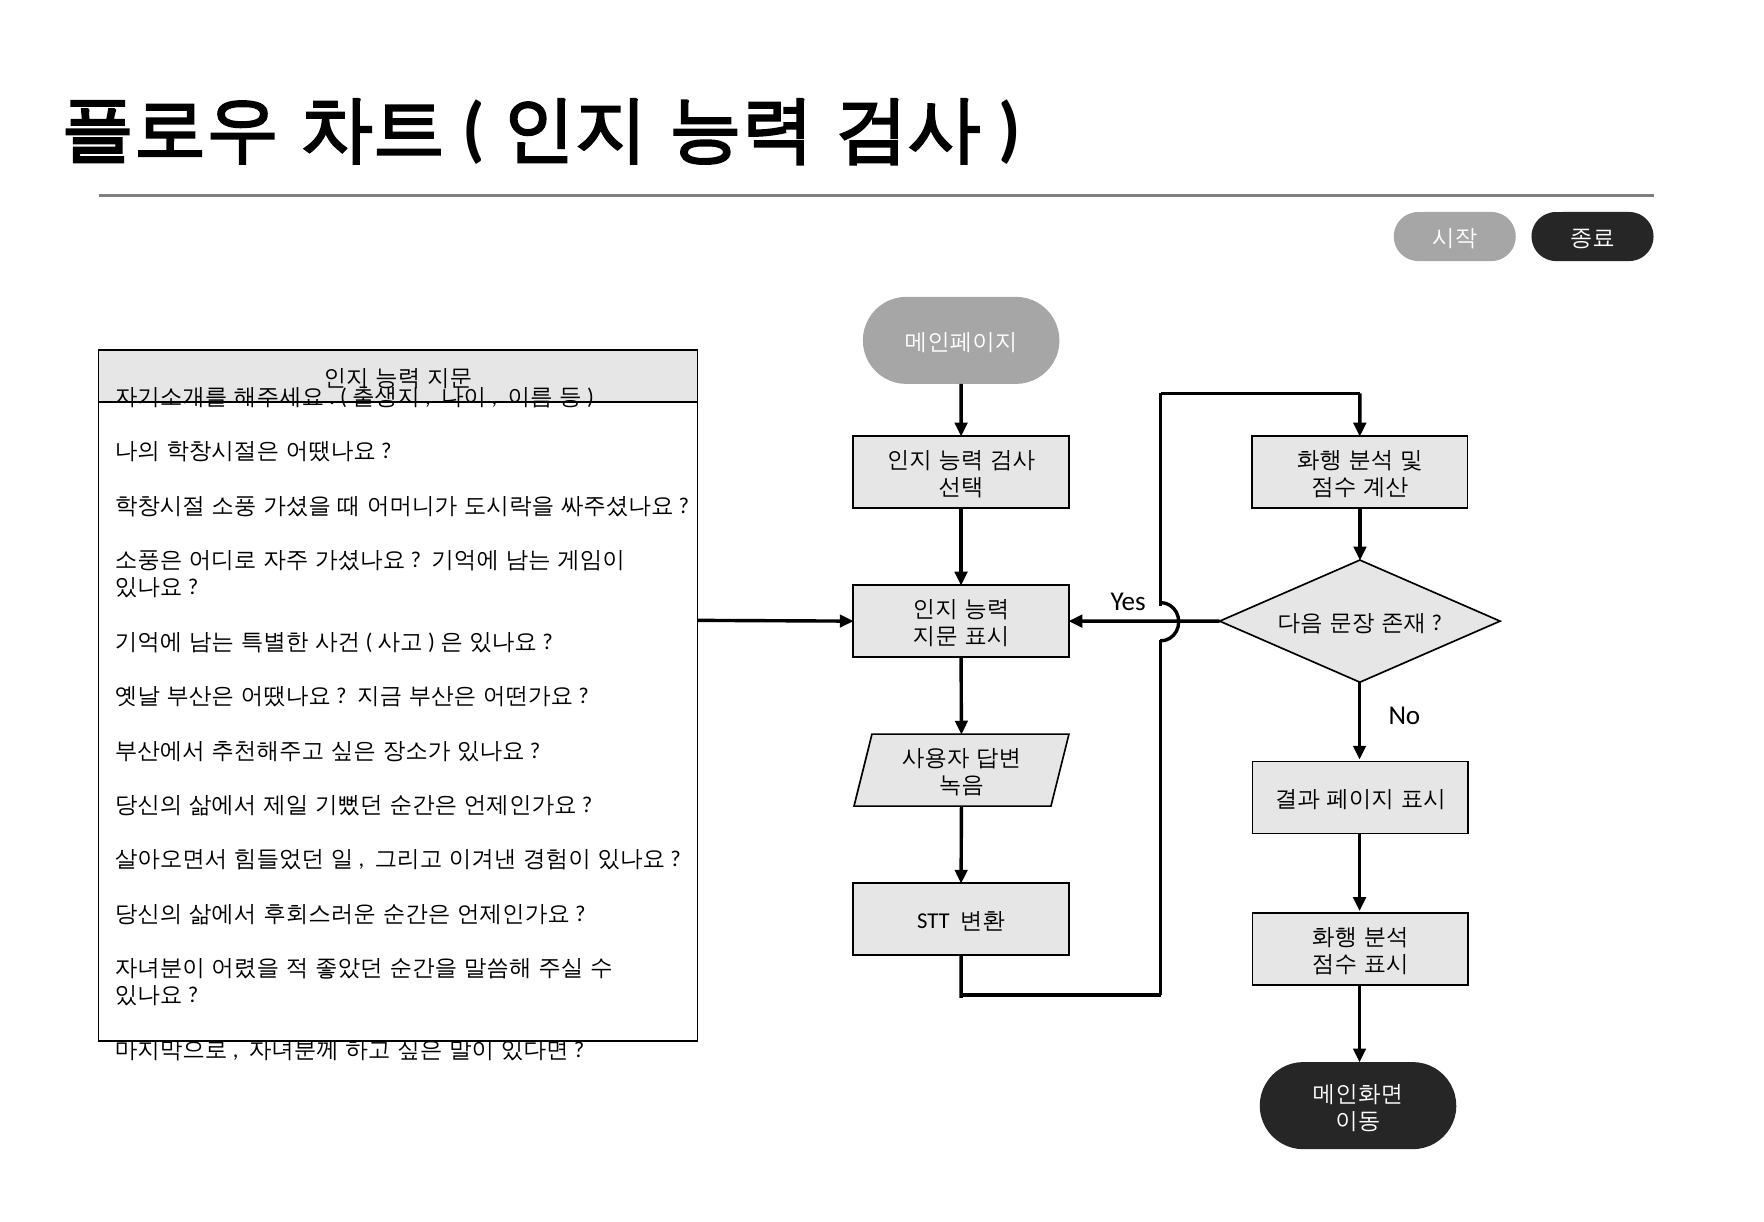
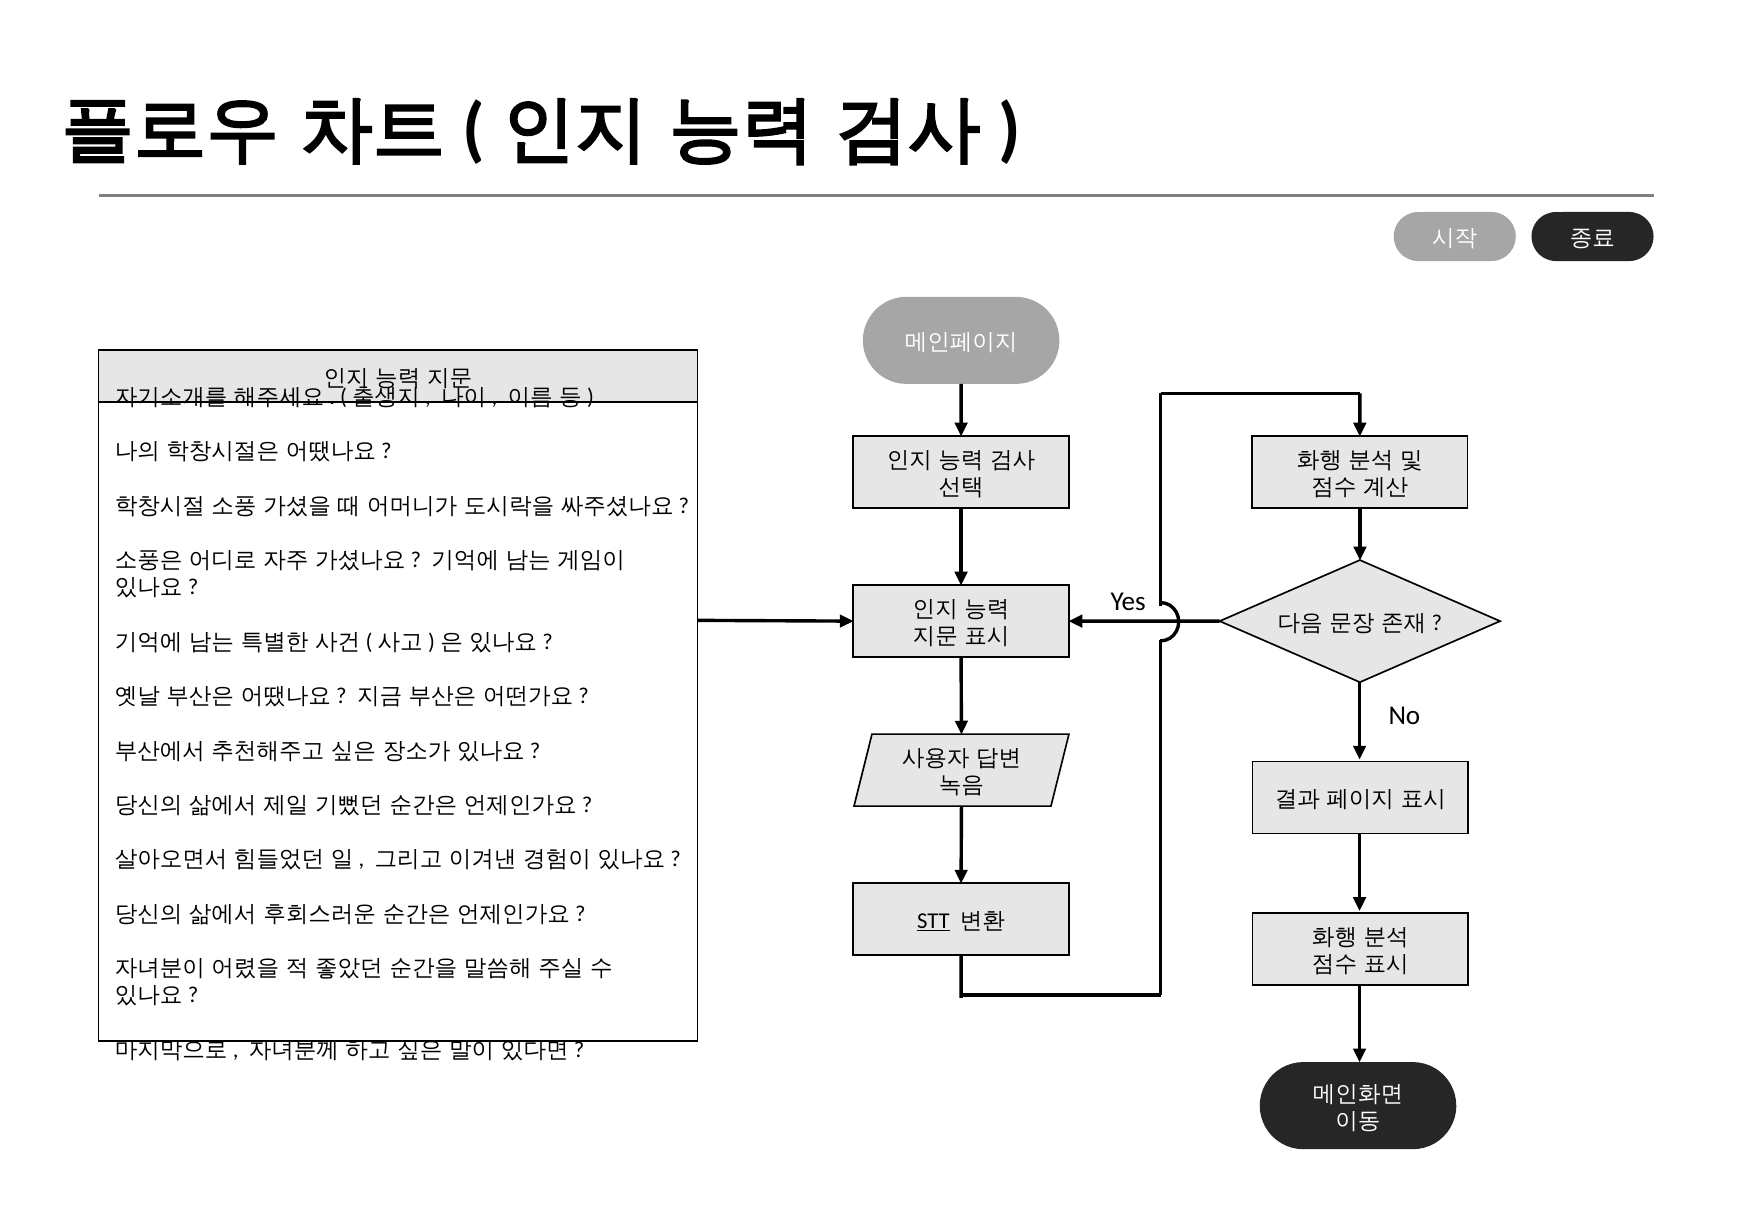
STT underline: none -> present
